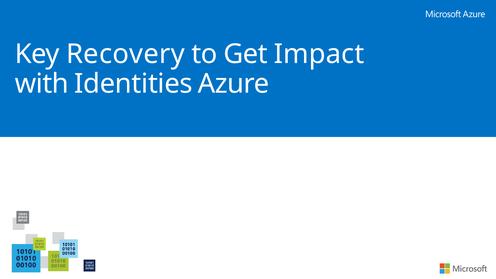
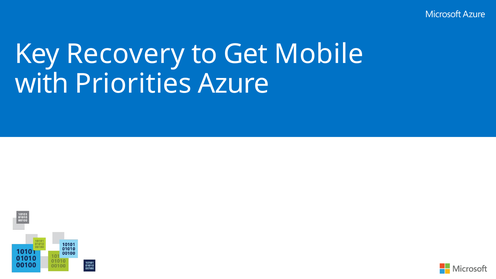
Impact: Impact -> Mobile
Identities: Identities -> Priorities
